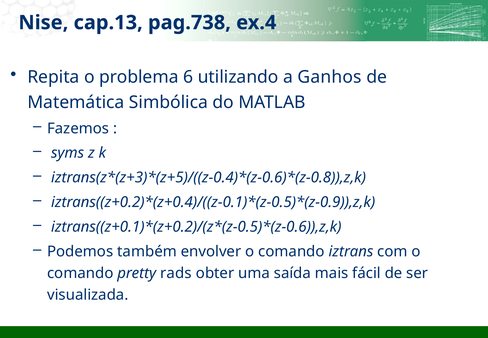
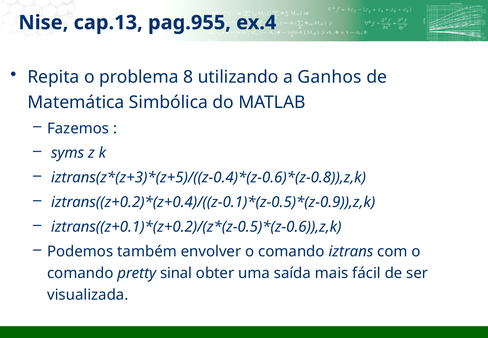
pag.738: pag.738 -> pag.955
6: 6 -> 8
rads: rads -> sinal
